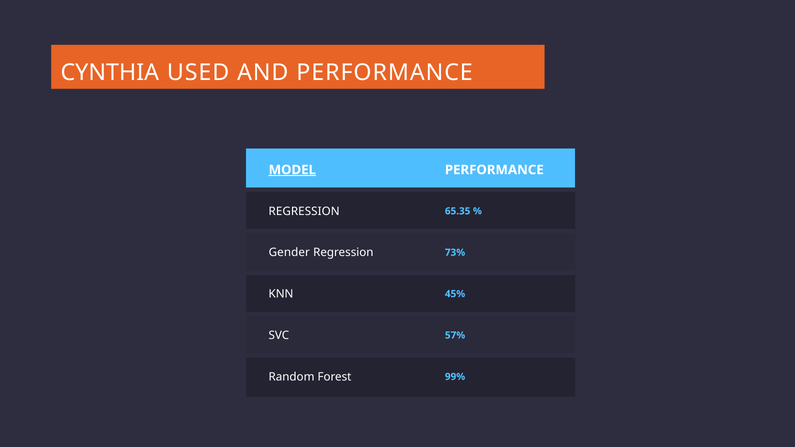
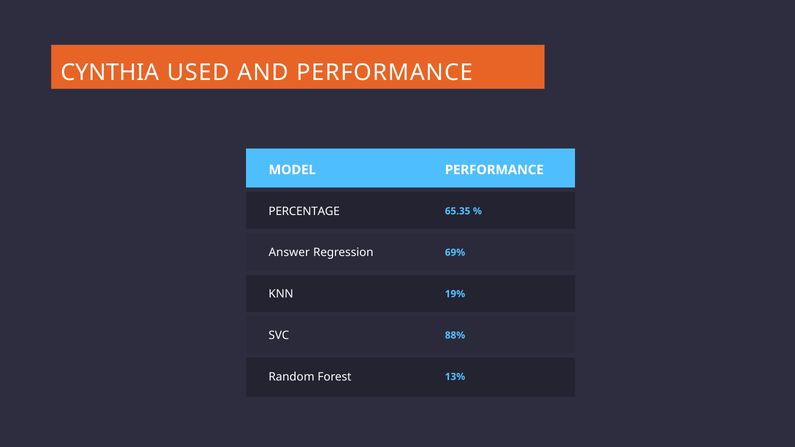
MODEL underline: present -> none
REGRESSION at (304, 211): REGRESSION -> PERCENTAGE
Gender: Gender -> Answer
73%: 73% -> 69%
45%: 45% -> 19%
57%: 57% -> 88%
99%: 99% -> 13%
